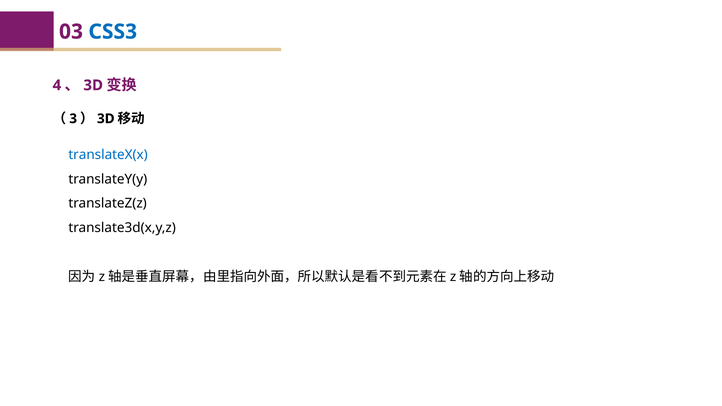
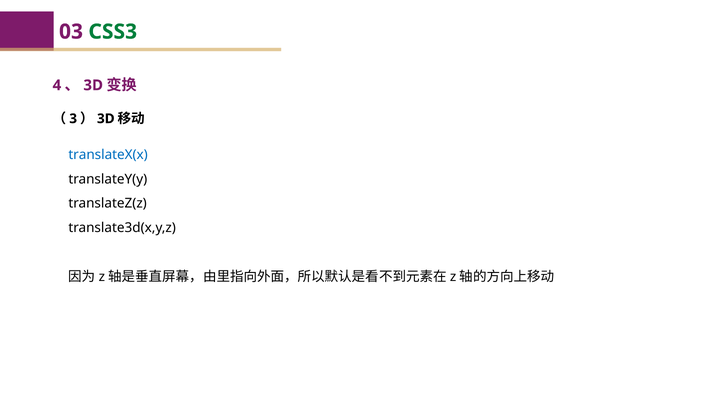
CSS3 colour: blue -> green
